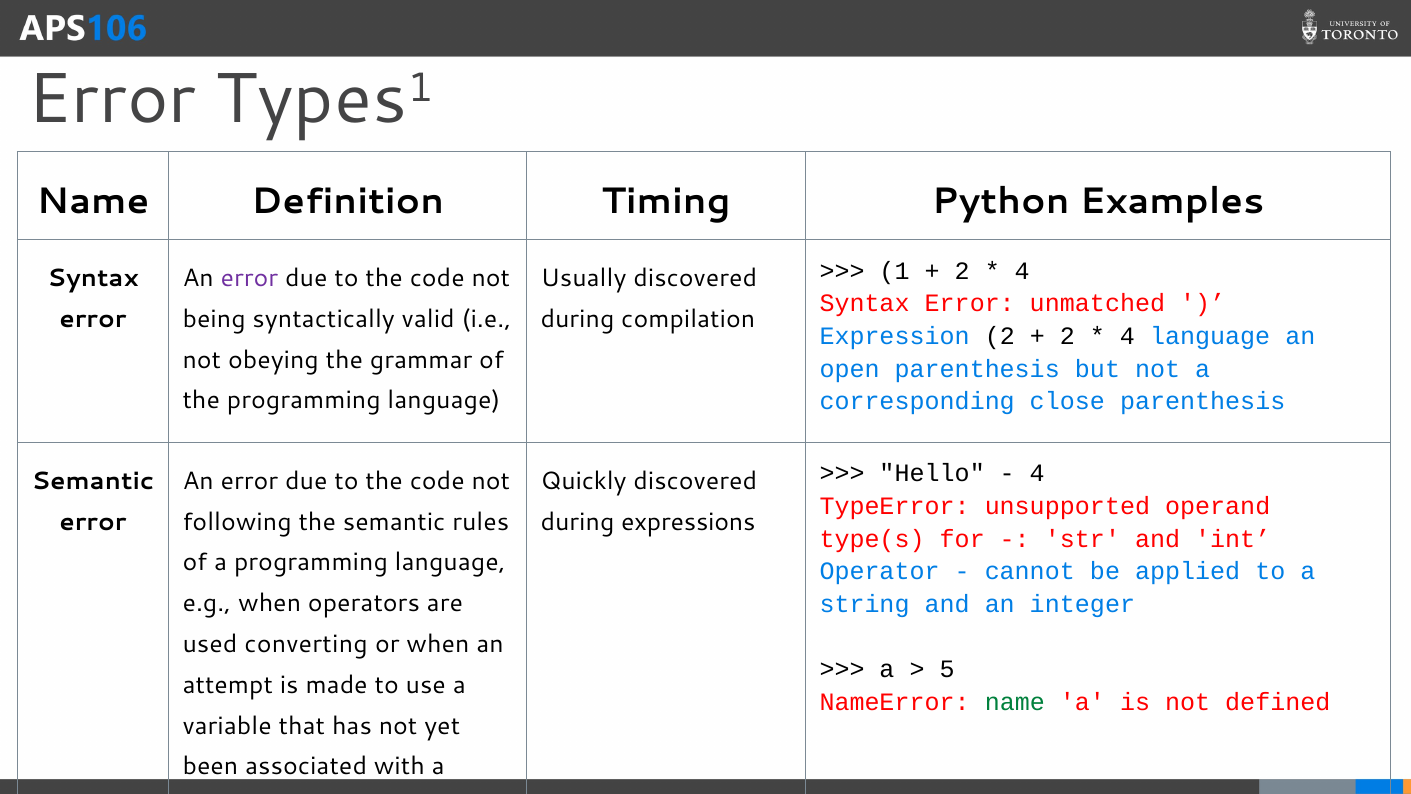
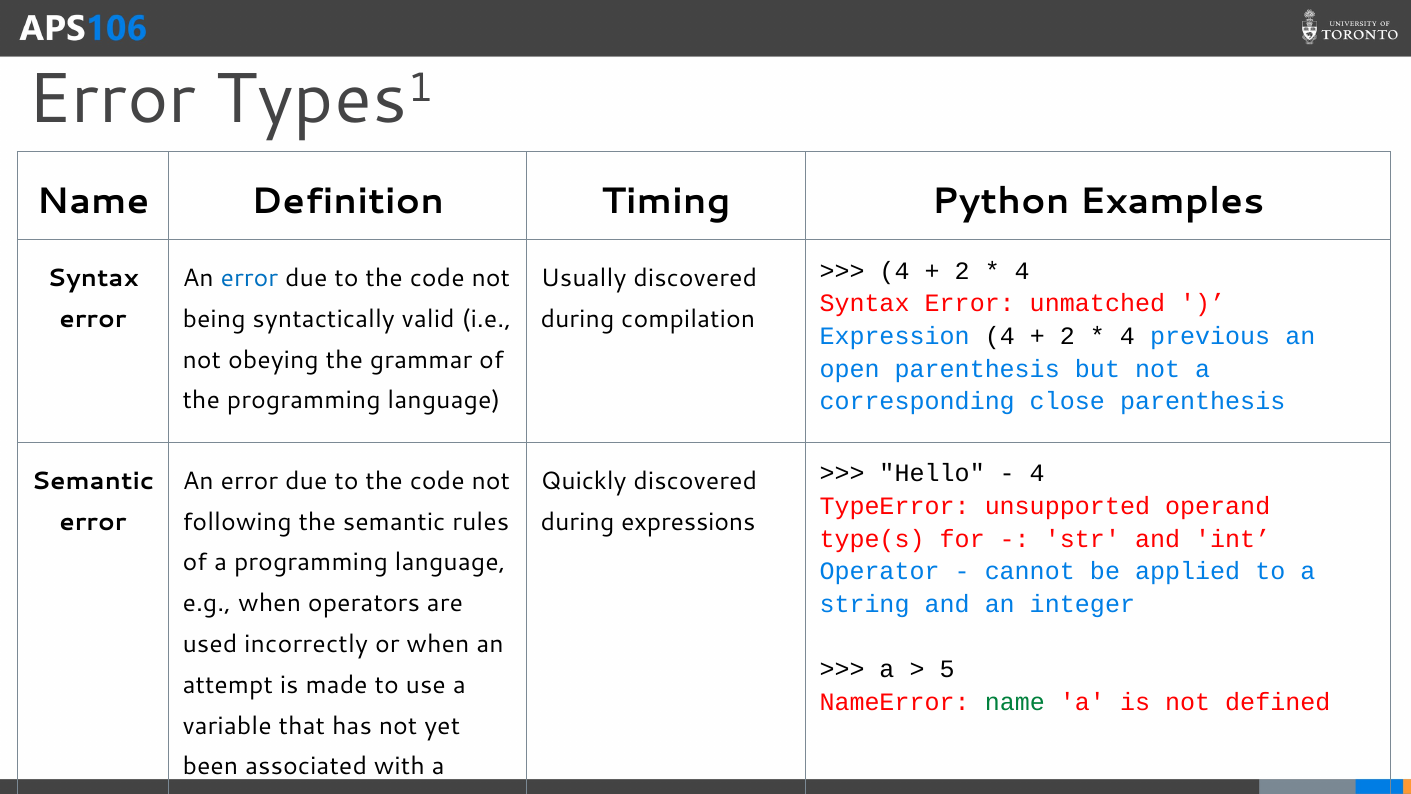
1 at (895, 271): 1 -> 4
error at (249, 278) colour: purple -> blue
Expression 2: 2 -> 4
4 language: language -> previous
converting: converting -> incorrectly
